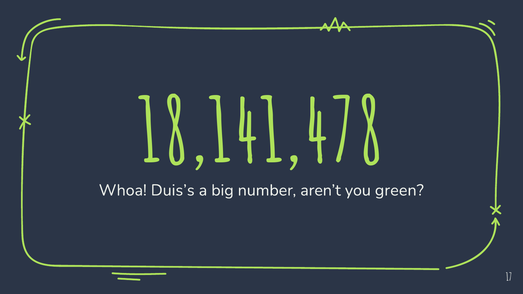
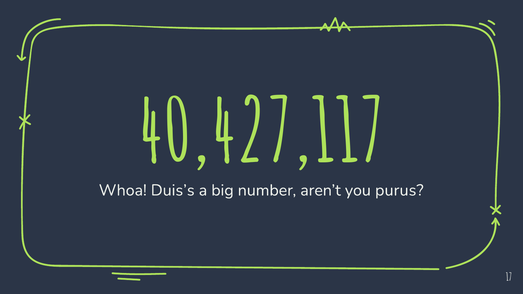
18,141,478: 18,141,478 -> 40,427,117
green: green -> purus
